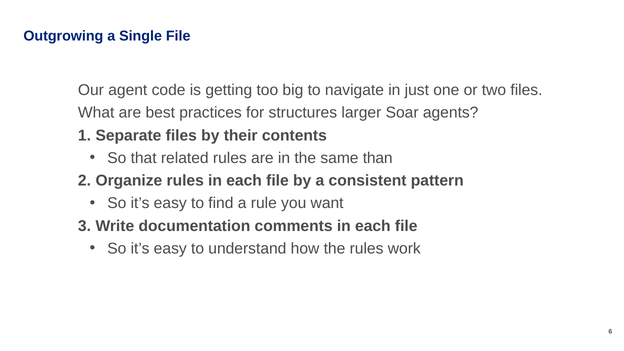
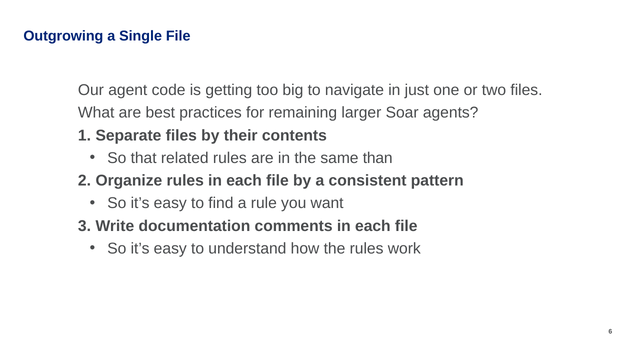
structures: structures -> remaining
